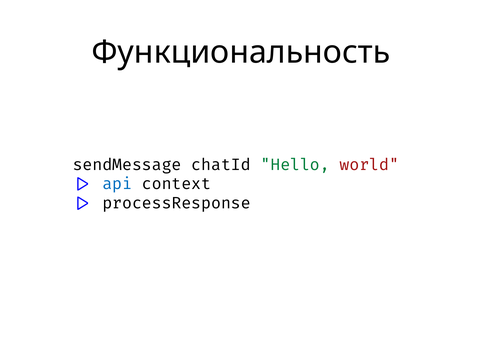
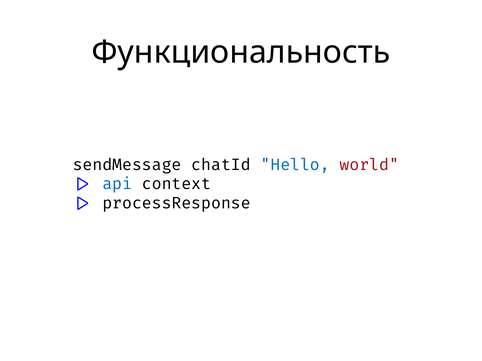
Hello colour: green -> blue
